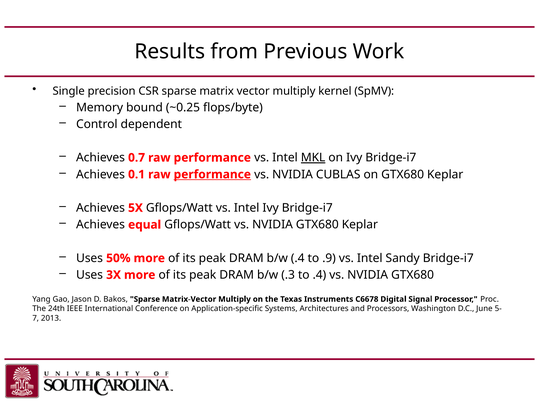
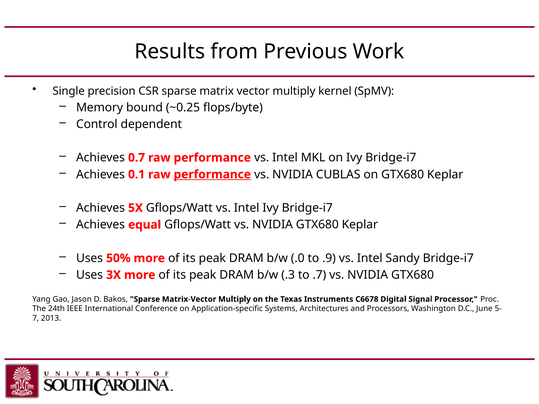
MKL underline: present -> none
b/w .4: .4 -> .0
to .4: .4 -> .7
